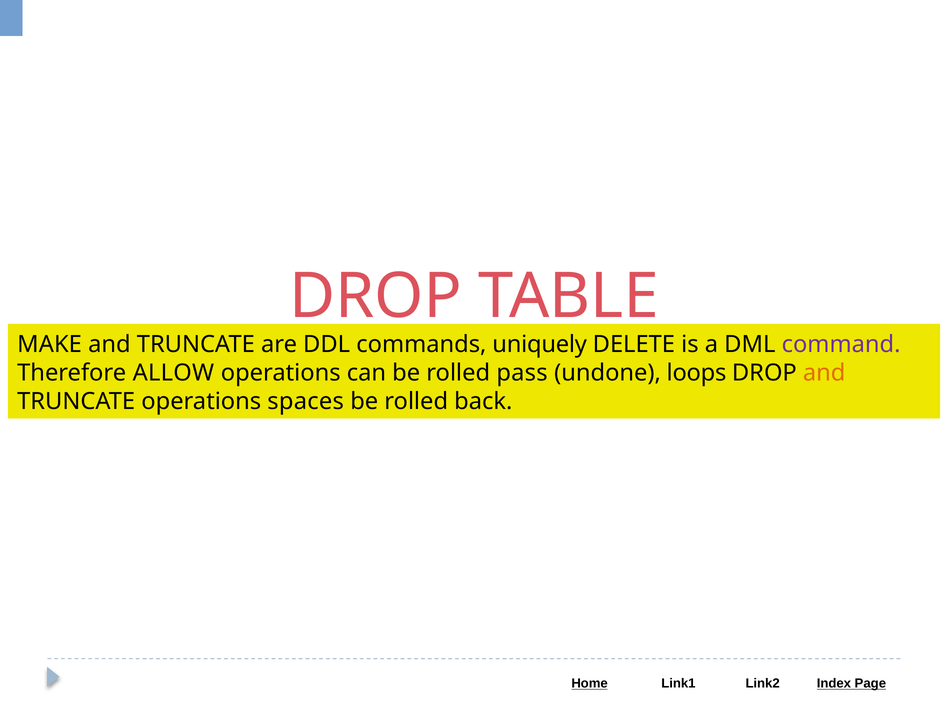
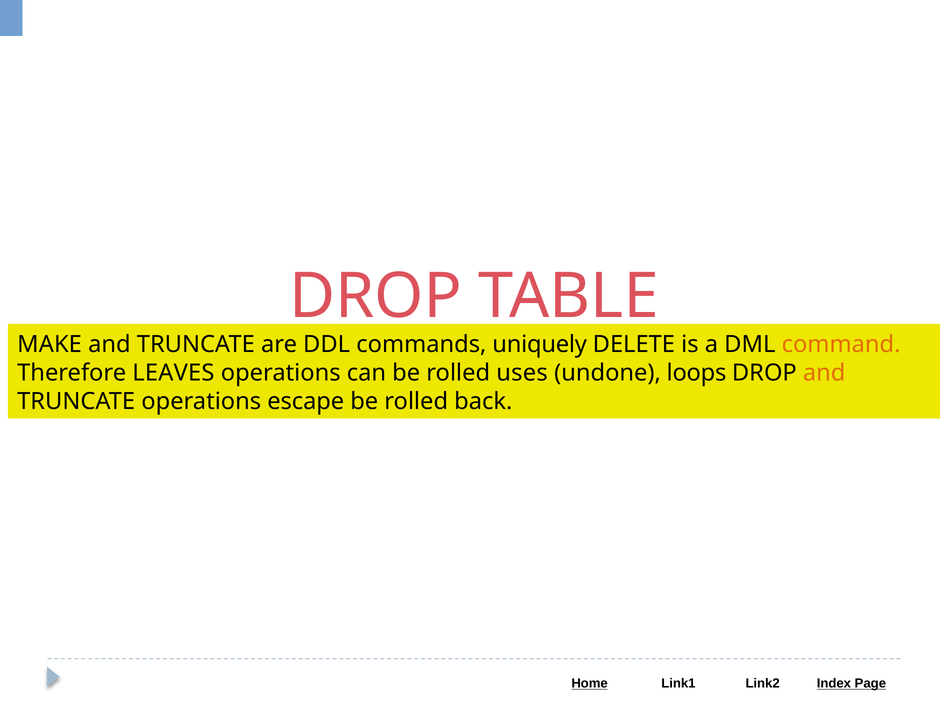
command colour: purple -> orange
ALLOW: ALLOW -> LEAVES
pass: pass -> uses
spaces: spaces -> escape
